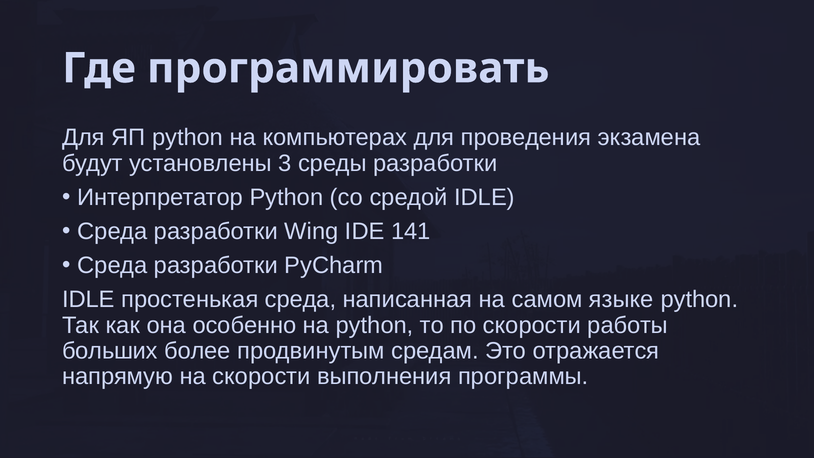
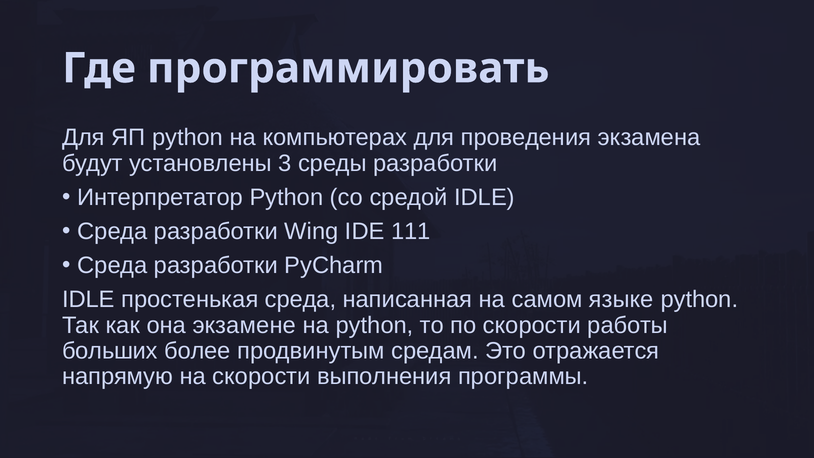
141: 141 -> 111
особенно: особенно -> экзамене
